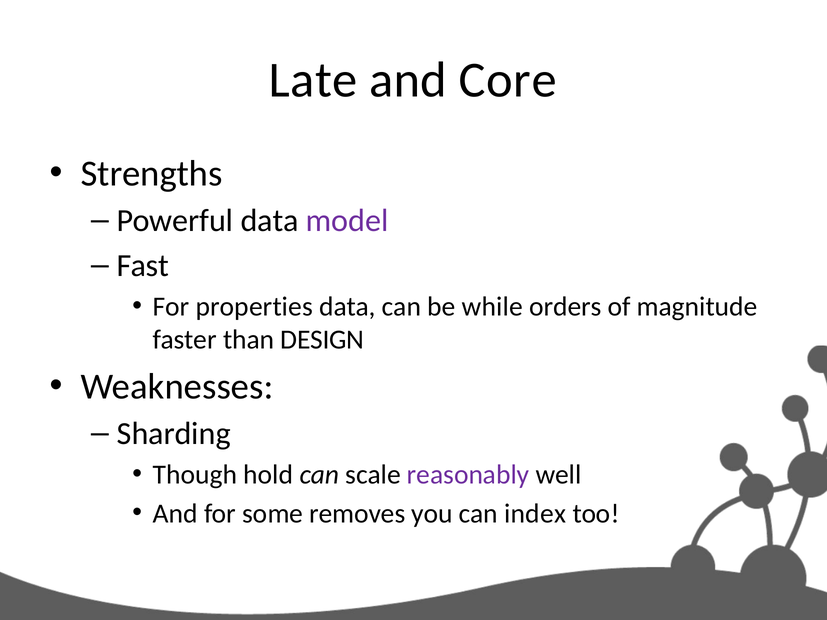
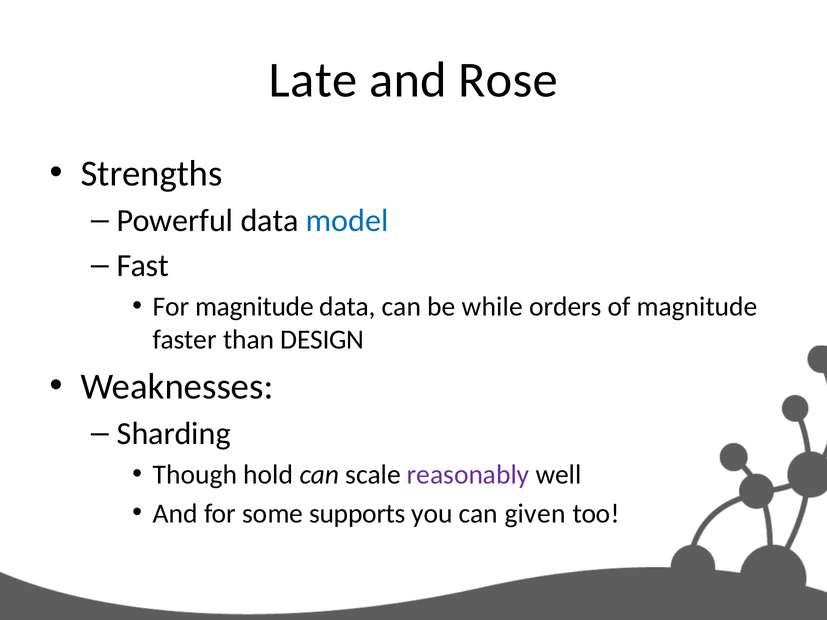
Core: Core -> Rose
model colour: purple -> blue
For properties: properties -> magnitude
removes: removes -> supports
index: index -> given
